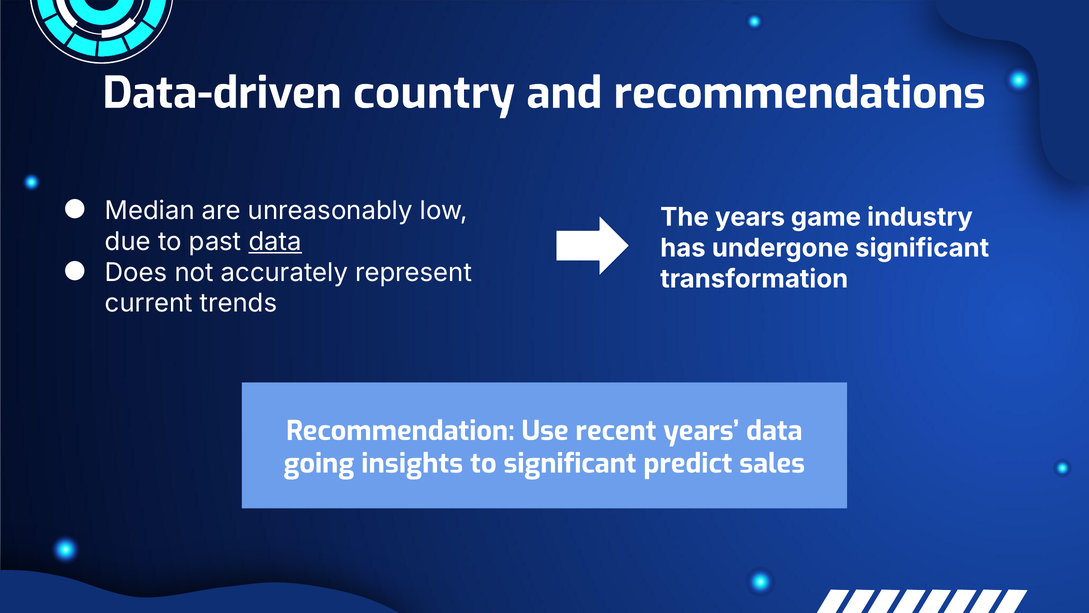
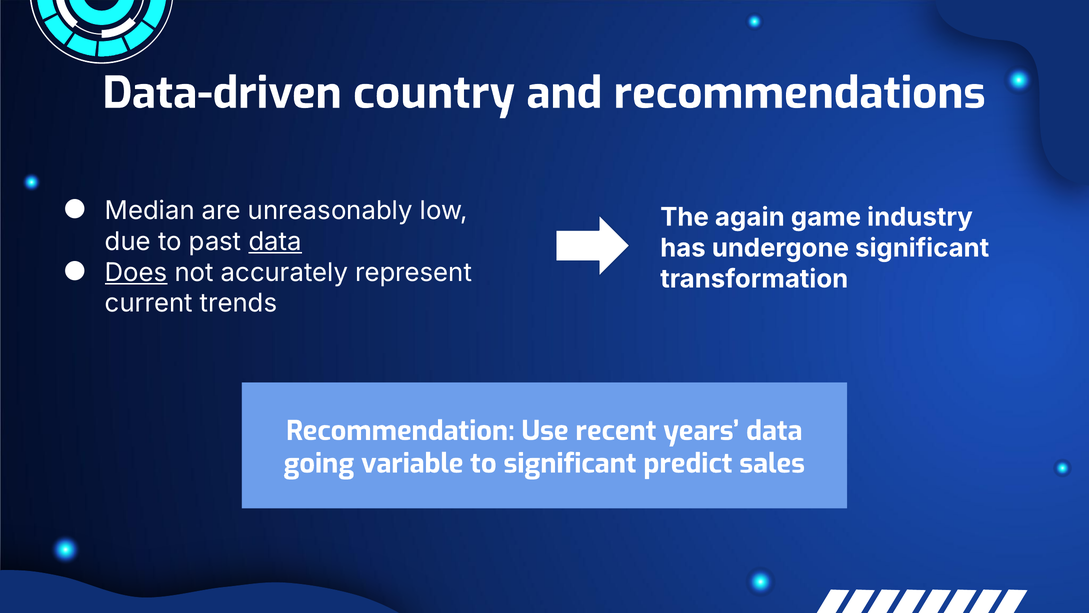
The years: years -> again
Does underline: none -> present
insights: insights -> variable
